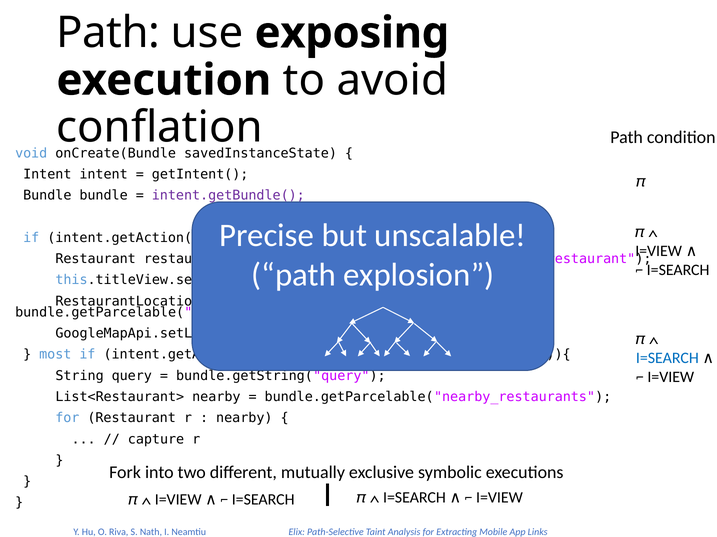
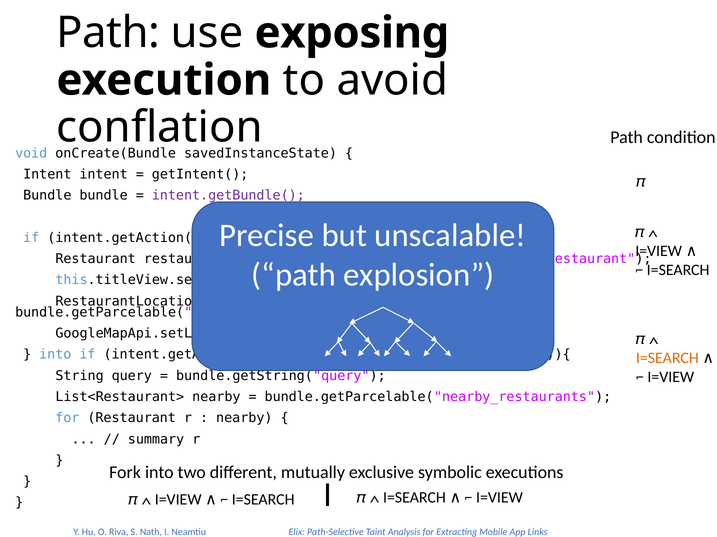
most at (55, 355): most -> into
I=SEARCH at (667, 359) colour: blue -> orange
capture: capture -> summary
